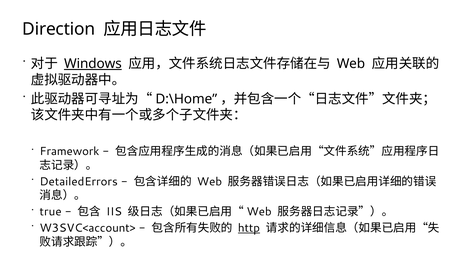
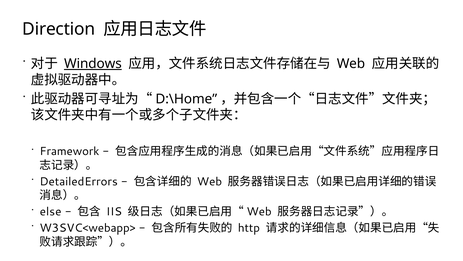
true: true -> else
W3SVC<account>: W3SVC<account> -> W3SVC<webapp>
http underline: present -> none
